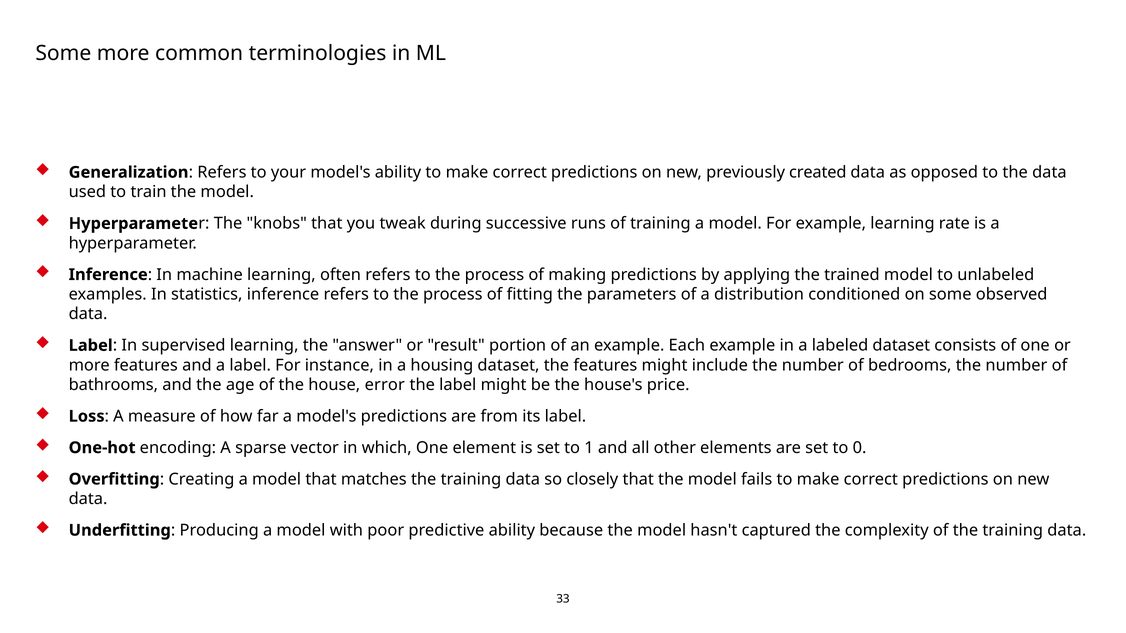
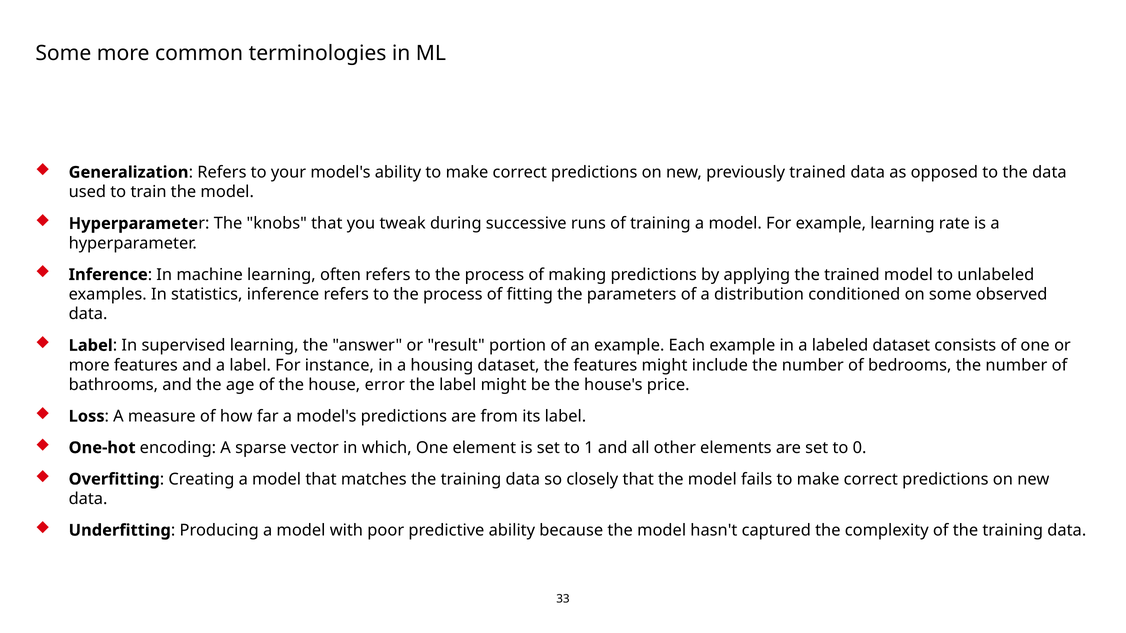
previously created: created -> trained
